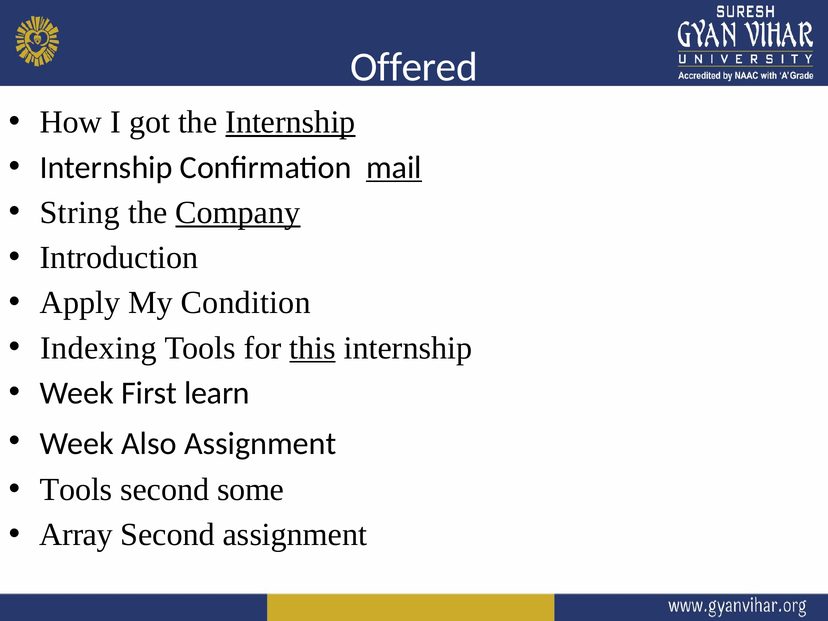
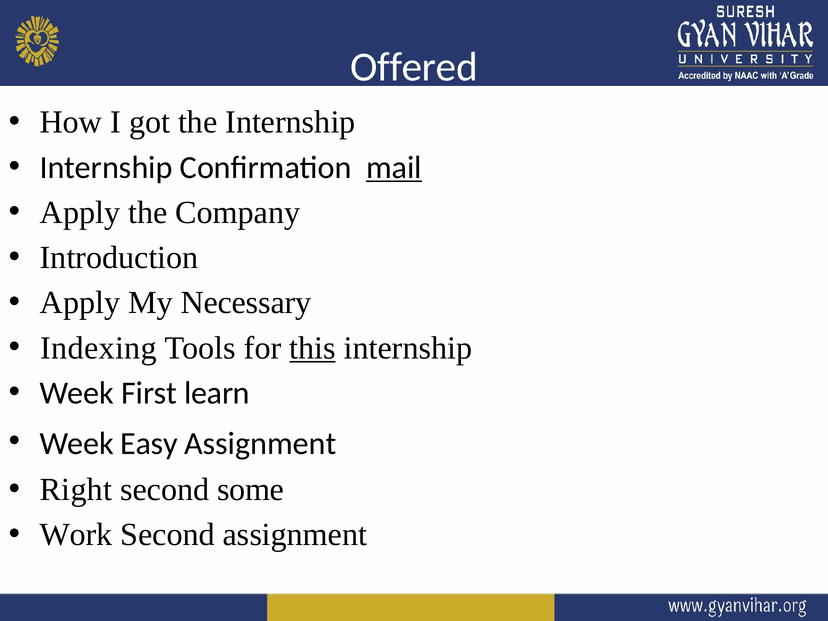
Internship at (290, 122) underline: present -> none
String at (80, 213): String -> Apply
Company underline: present -> none
Condition: Condition -> Necessary
Also: Also -> Easy
Tools at (76, 490): Tools -> Right
Array: Array -> Work
